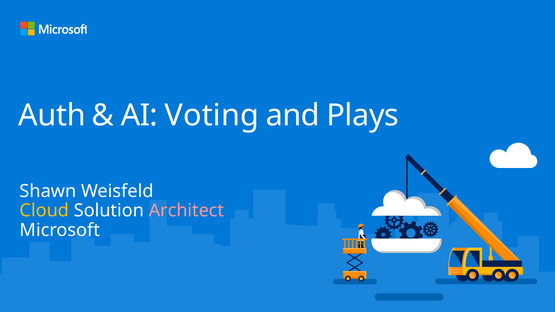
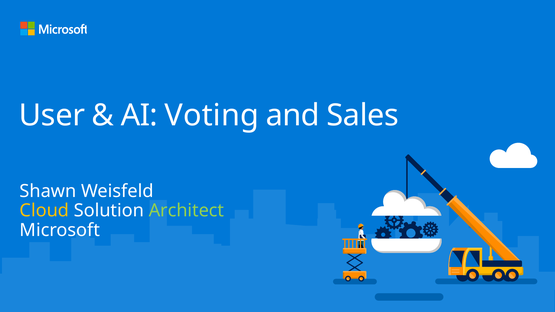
Auth: Auth -> User
Plays: Plays -> Sales
Architect colour: pink -> light green
